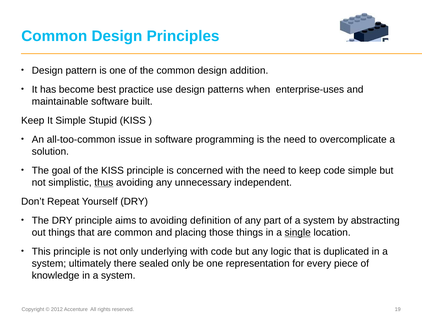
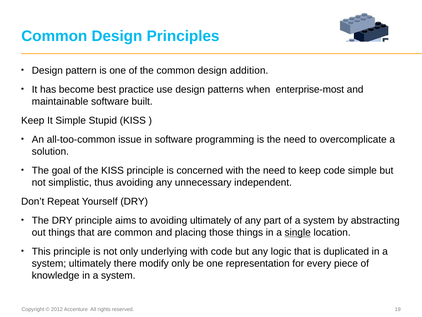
enterprise-uses: enterprise-uses -> enterprise-most
thus underline: present -> none
avoiding definition: definition -> ultimately
sealed: sealed -> modify
